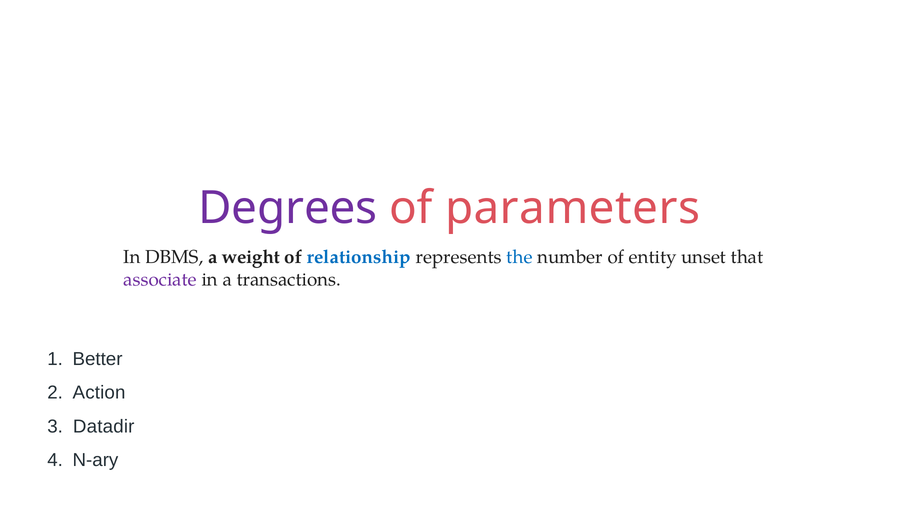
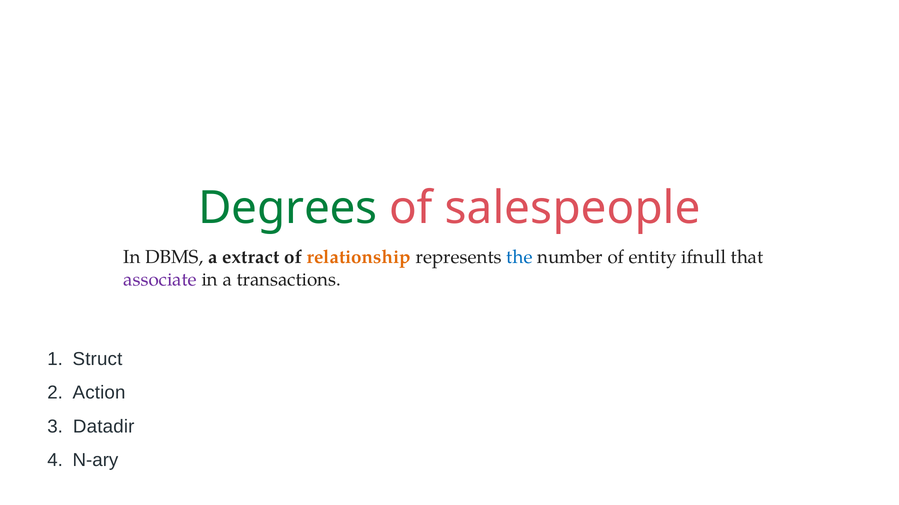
Degrees colour: purple -> green
parameters: parameters -> salespeople
weight: weight -> extract
relationship colour: blue -> orange
unset: unset -> ifnull
Better: Better -> Struct
